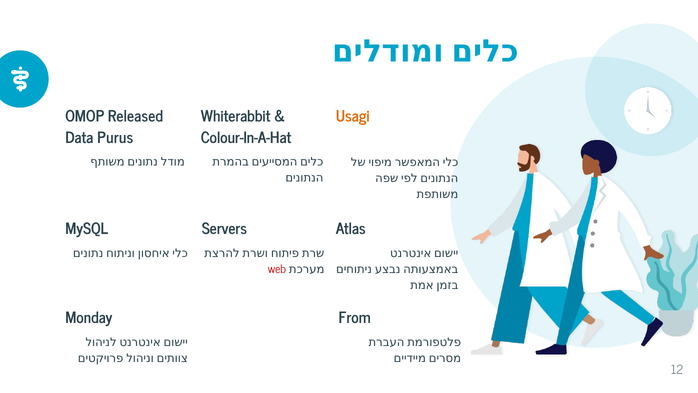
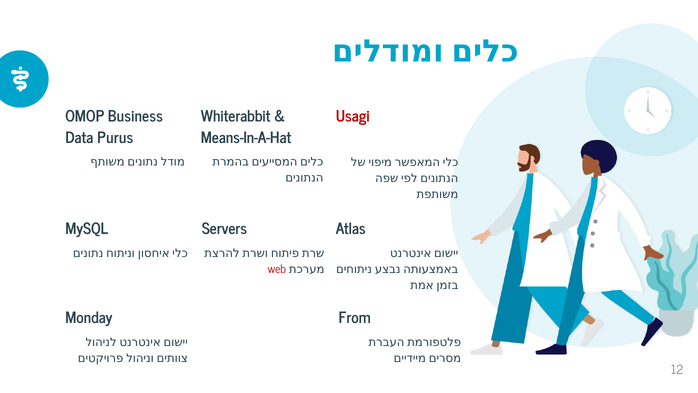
Released: Released -> Business
Usagi colour: orange -> red
Colour-In-A-Hat: Colour-In-A-Hat -> Means-In-A-Hat
